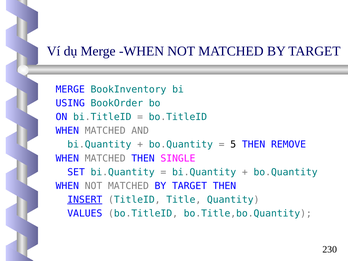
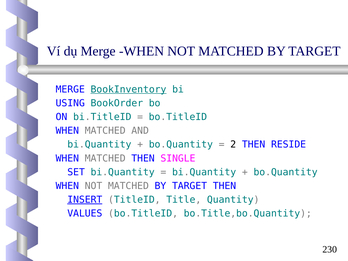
BookInventory underline: none -> present
5: 5 -> 2
REMOVE: REMOVE -> RESIDE
